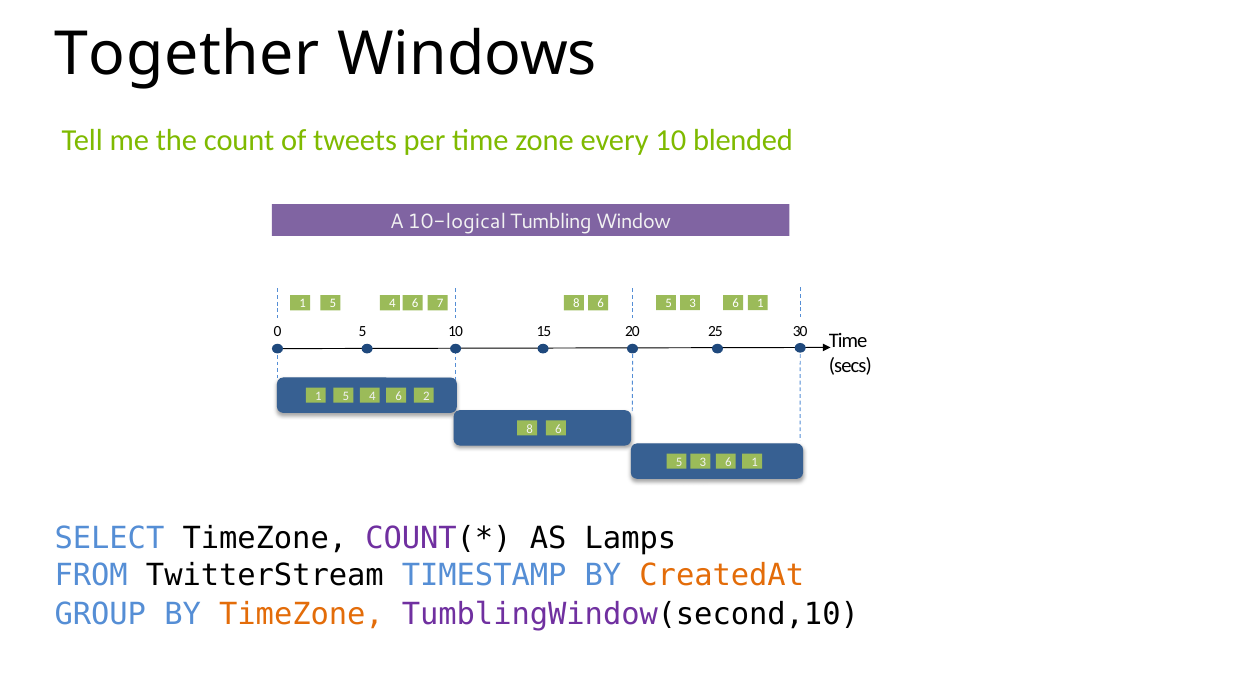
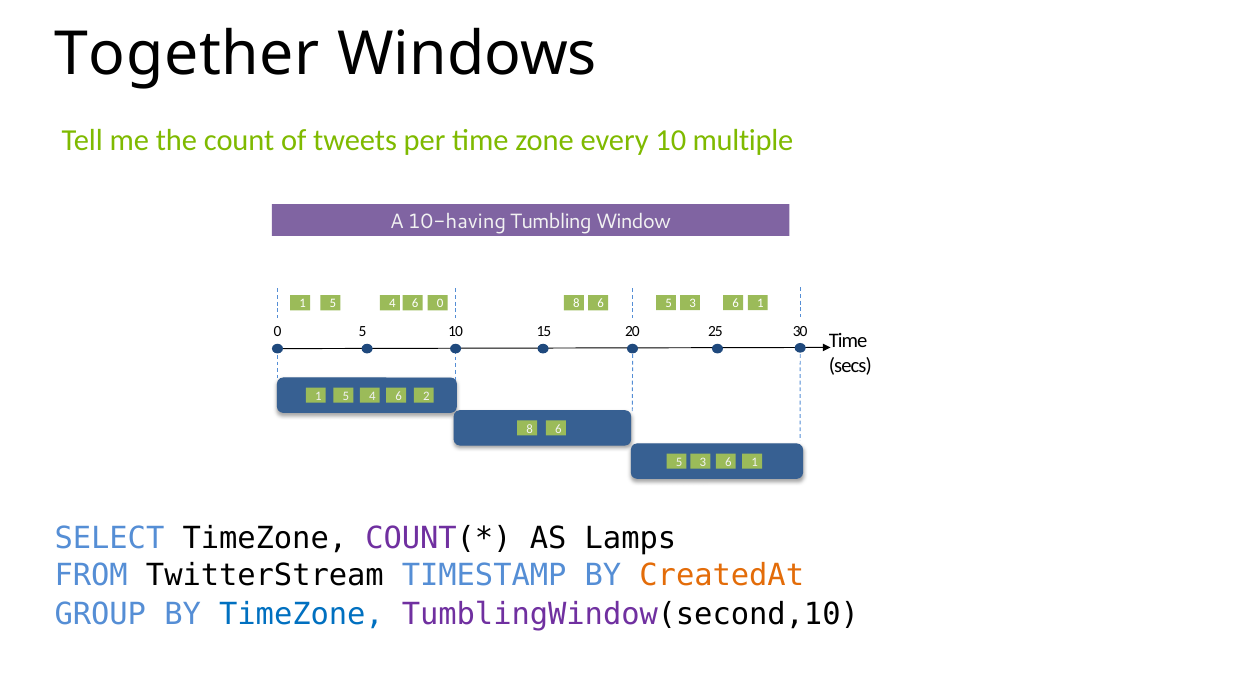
blended: blended -> multiple
10-logical: 10-logical -> 10-having
4 7: 7 -> 0
TimeZone at (301, 614) colour: orange -> blue
